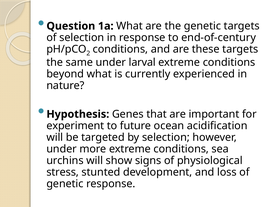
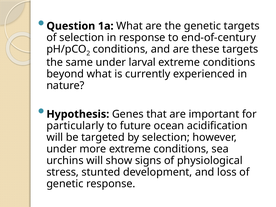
experiment: experiment -> particularly
